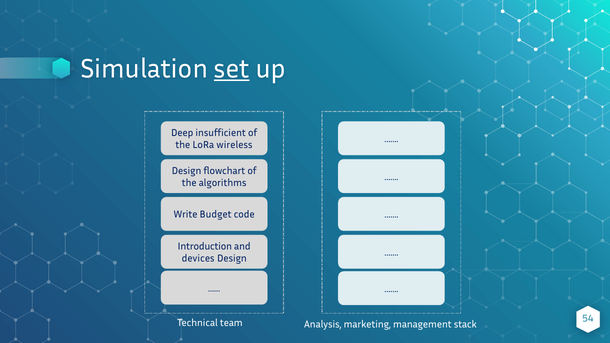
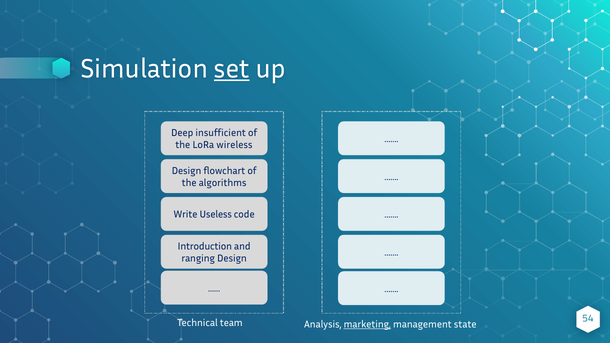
Budget: Budget -> Useless
devices: devices -> ranging
marketing underline: none -> present
stack: stack -> state
